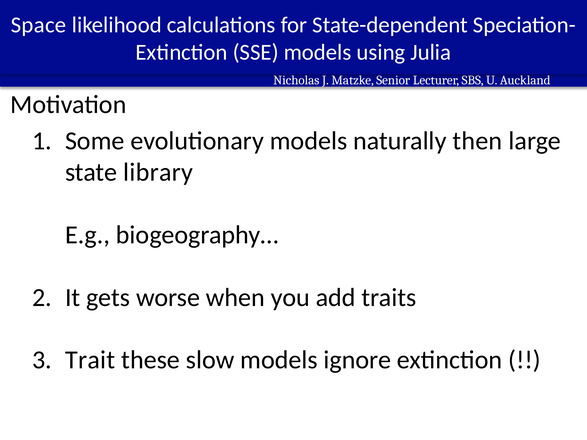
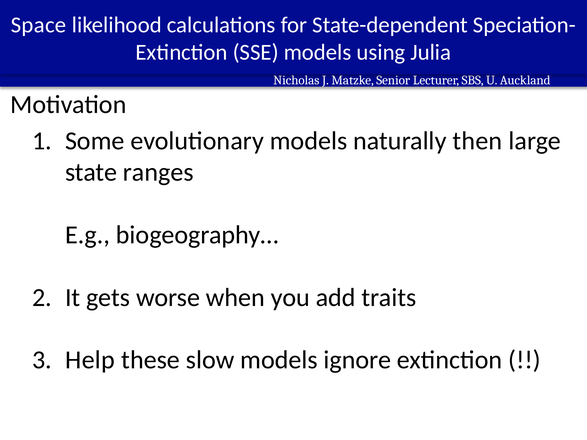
library: library -> ranges
Trait: Trait -> Help
